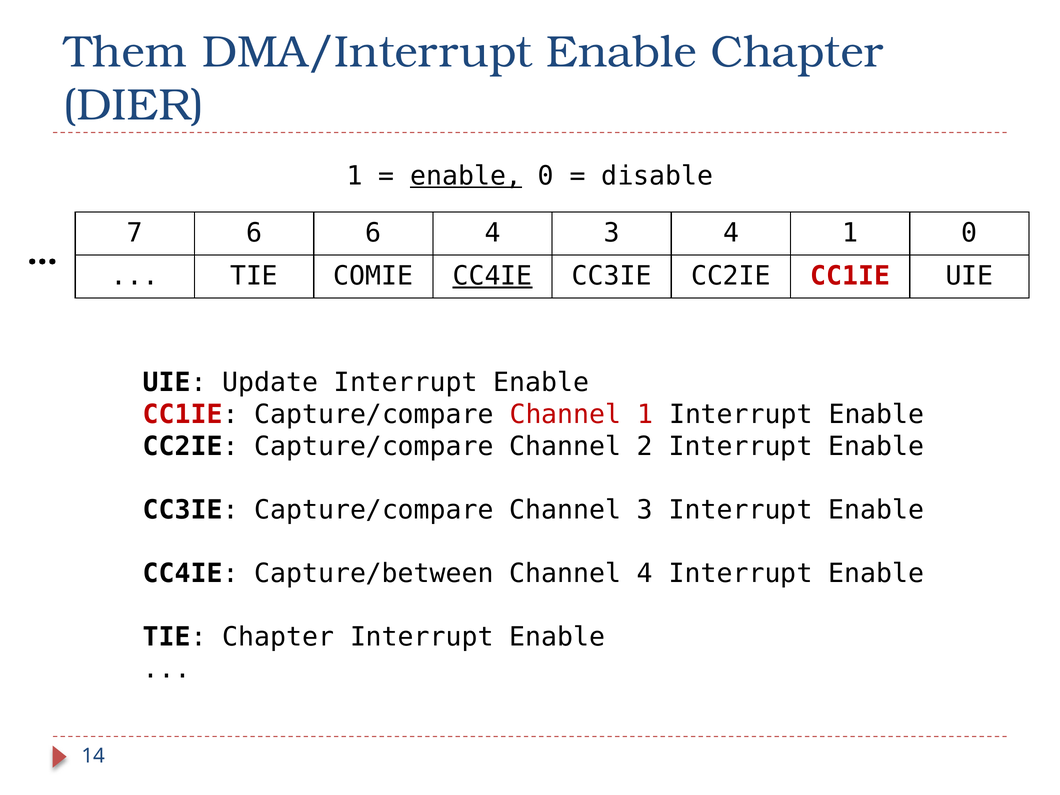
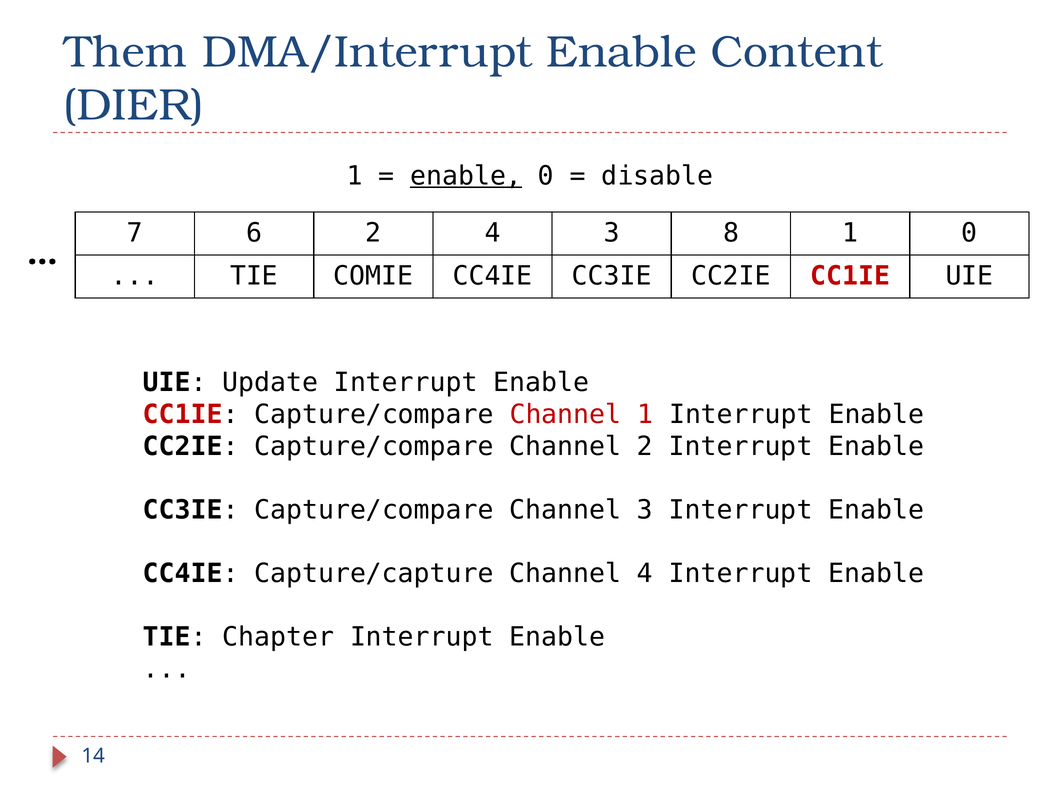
Enable Chapter: Chapter -> Content
6 6: 6 -> 2
3 4: 4 -> 8
CC4IE at (493, 276) underline: present -> none
Capture/between: Capture/between -> Capture/capture
